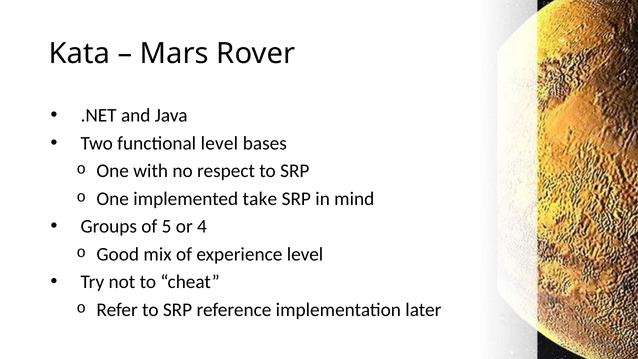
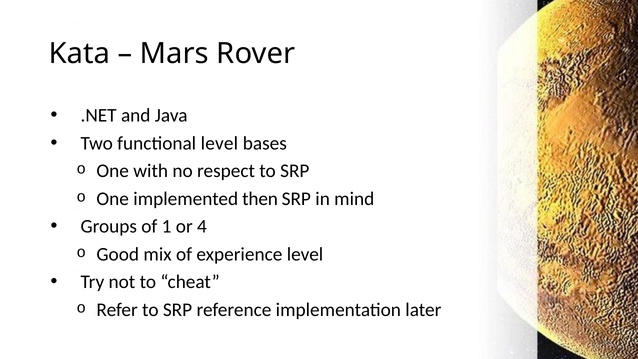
take: take -> then
5: 5 -> 1
